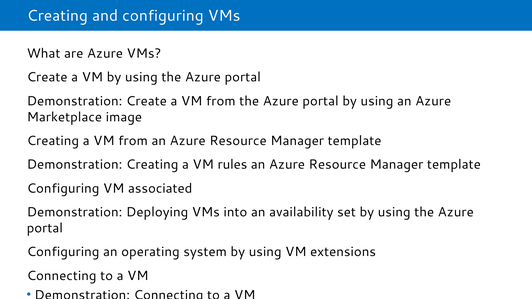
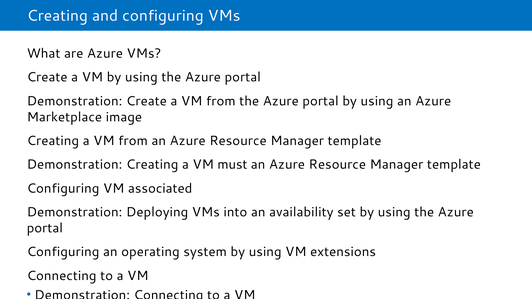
rules: rules -> must
